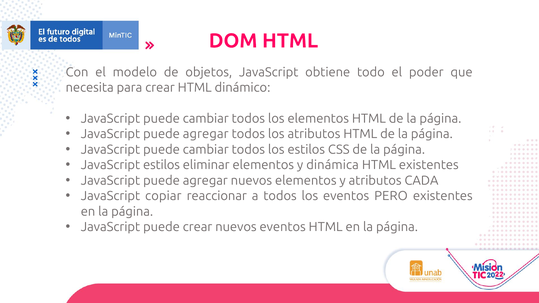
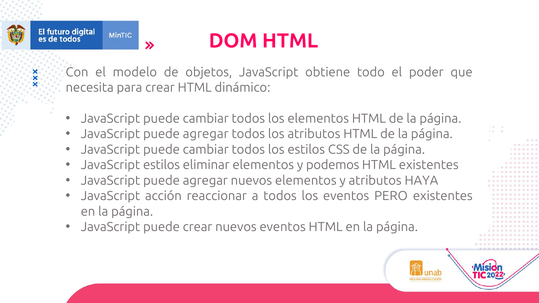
dinámica: dinámica -> podemos
CADA: CADA -> HAYA
copiar: copiar -> acción
